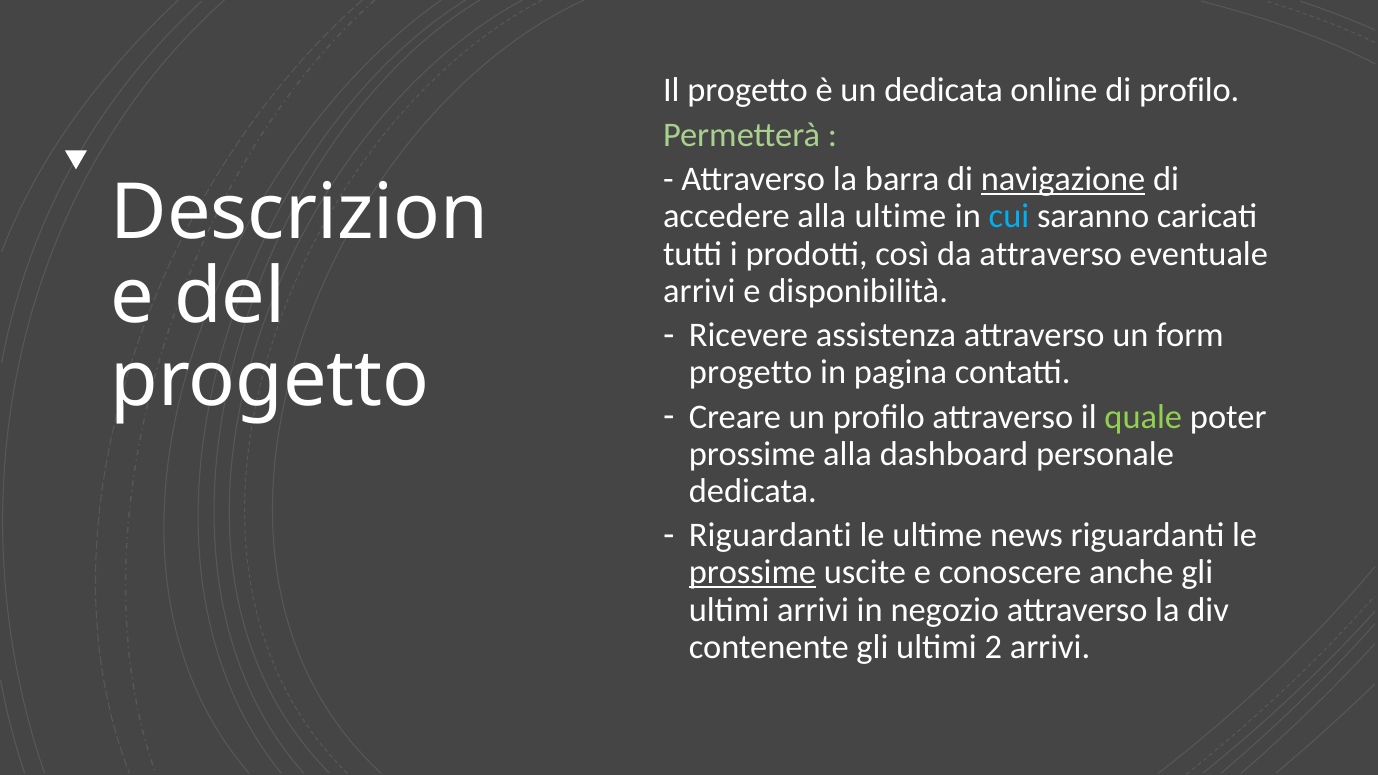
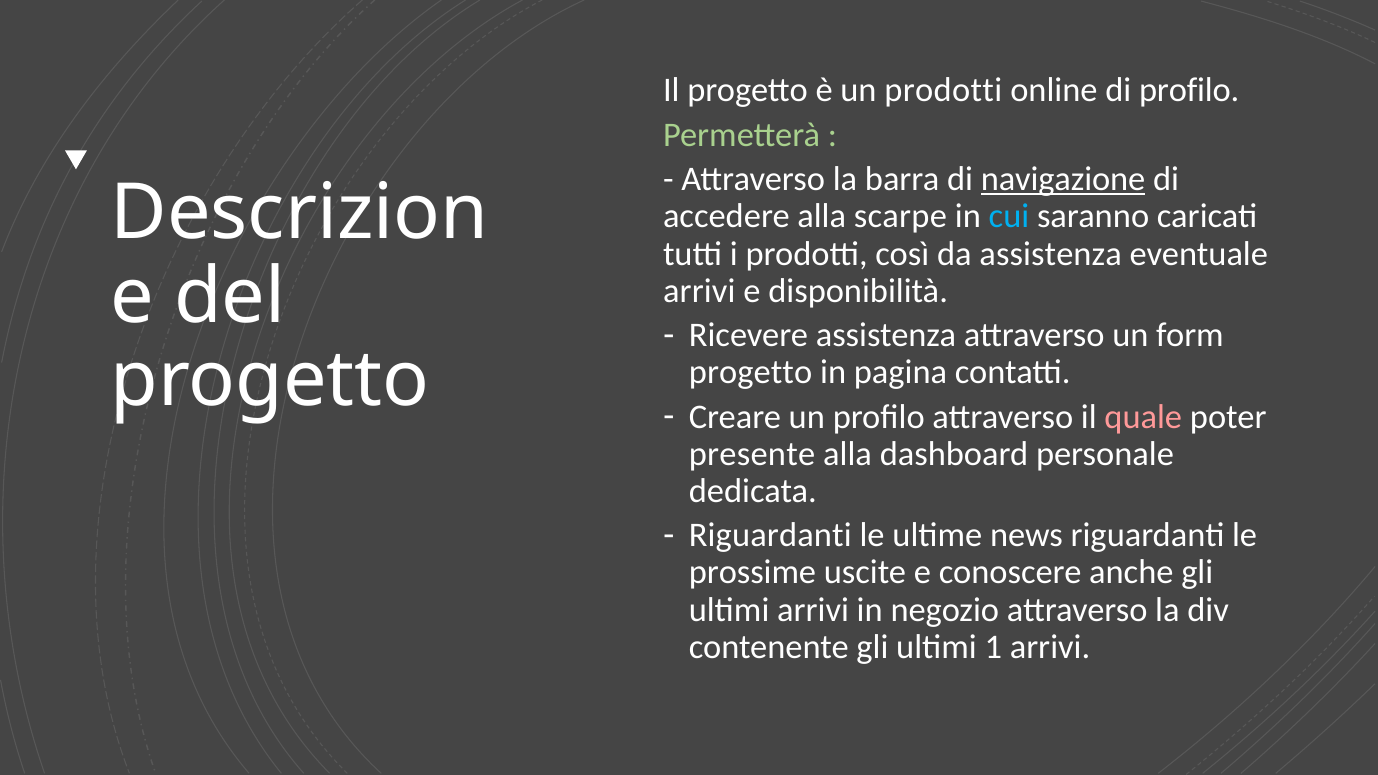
un dedicata: dedicata -> prodotti
alla ultime: ultime -> scarpe
da attraverso: attraverso -> assistenza
quale colour: light green -> pink
prossime at (752, 454): prossime -> presente
prossime at (753, 573) underline: present -> none
2: 2 -> 1
